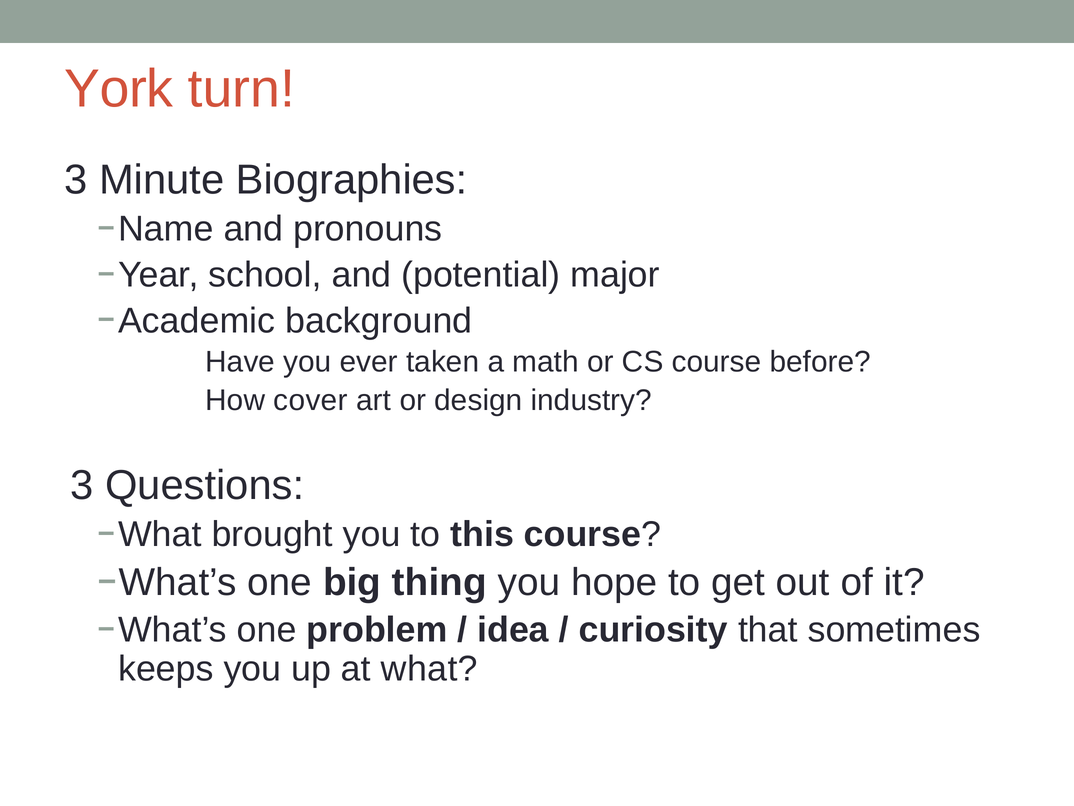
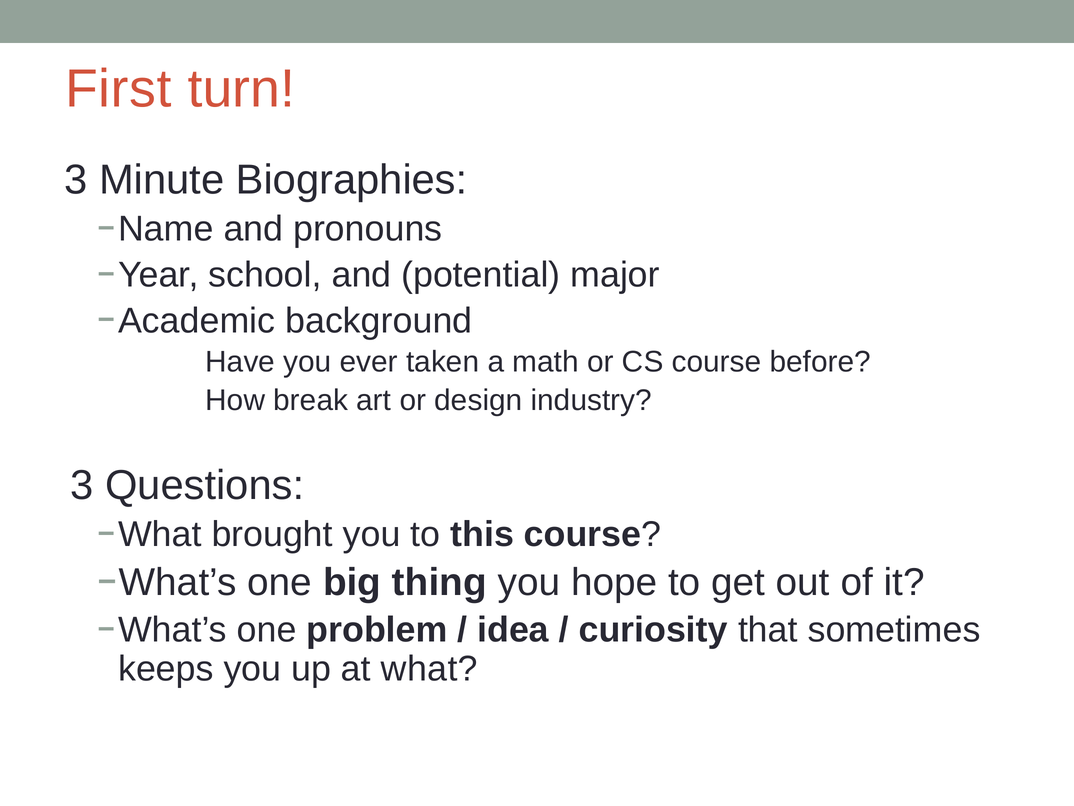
York: York -> First
cover: cover -> break
